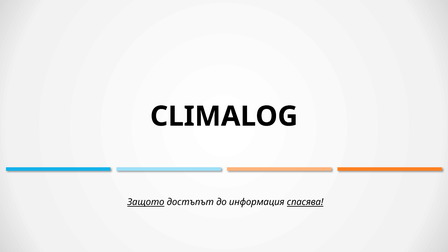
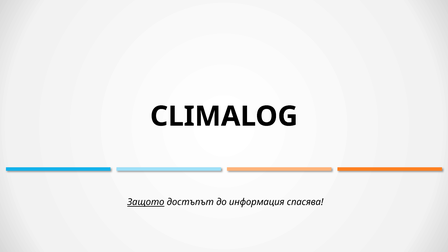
спасява underline: present -> none
